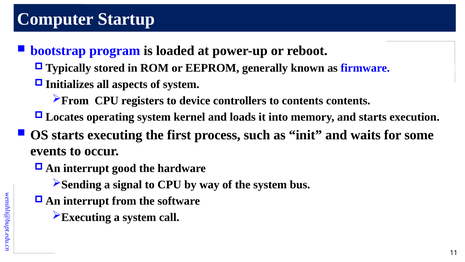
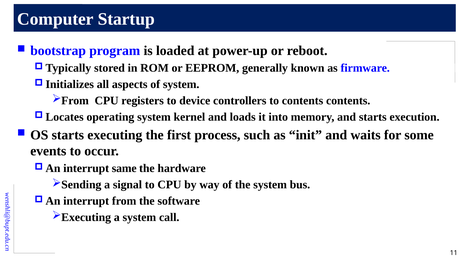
good: good -> same
